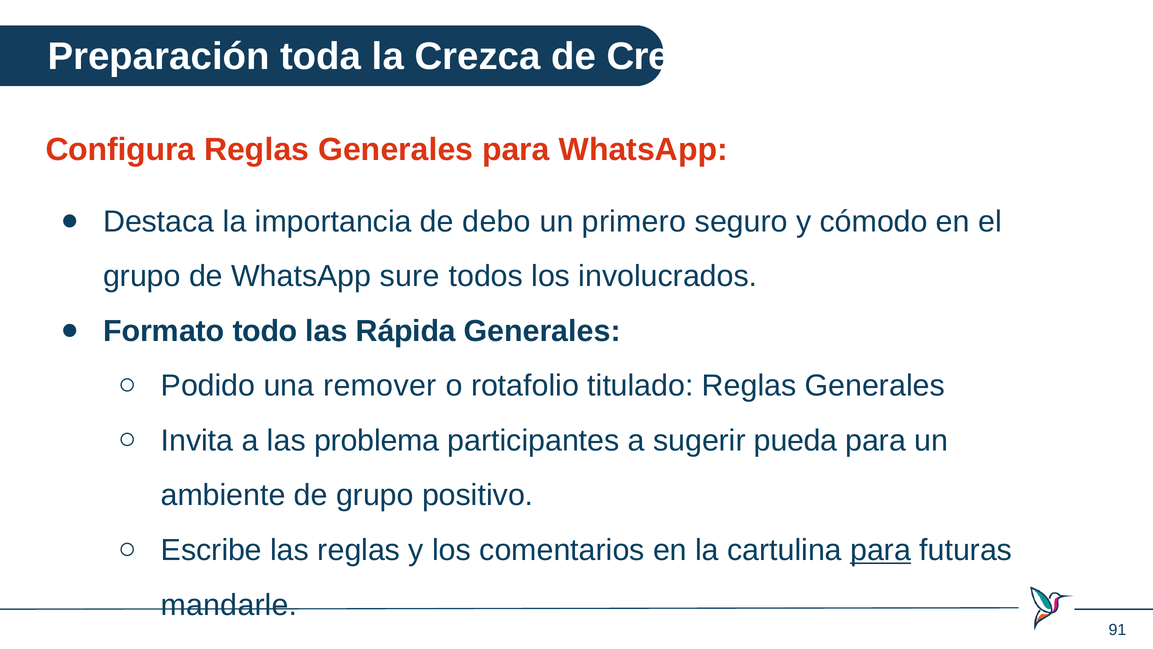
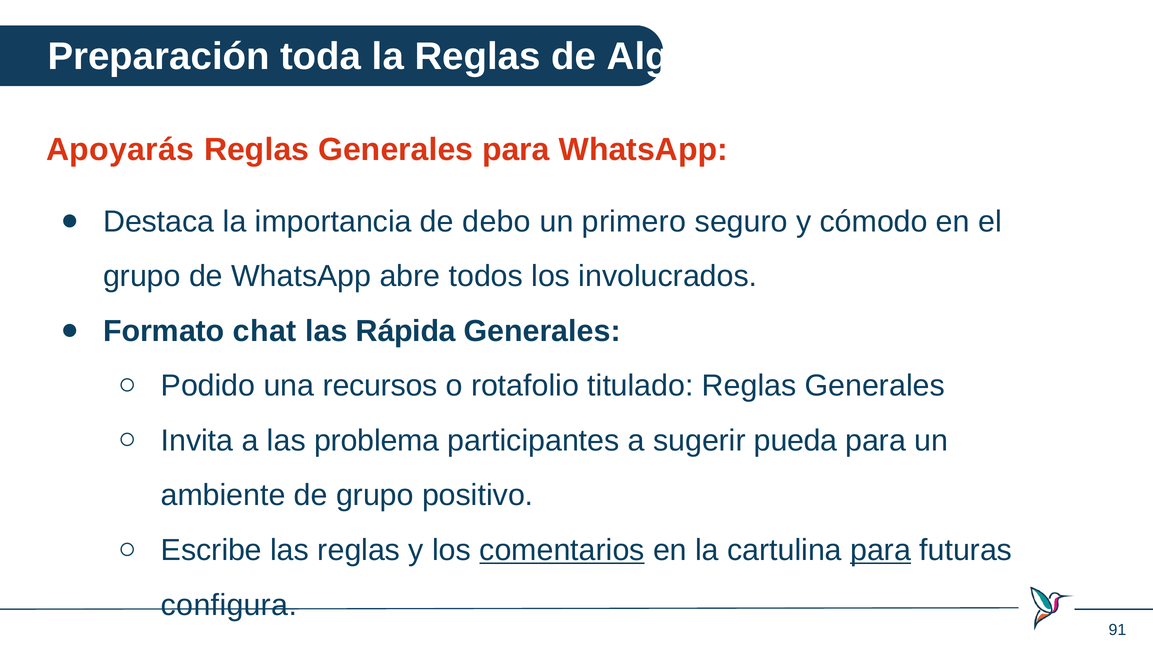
la Crezca: Crezca -> Reglas
Creo: Creo -> Algo
Configura: Configura -> Apoyarás
sure: sure -> abre
todo: todo -> chat
remover: remover -> recursos
comentarios underline: none -> present
mandarle: mandarle -> configura
